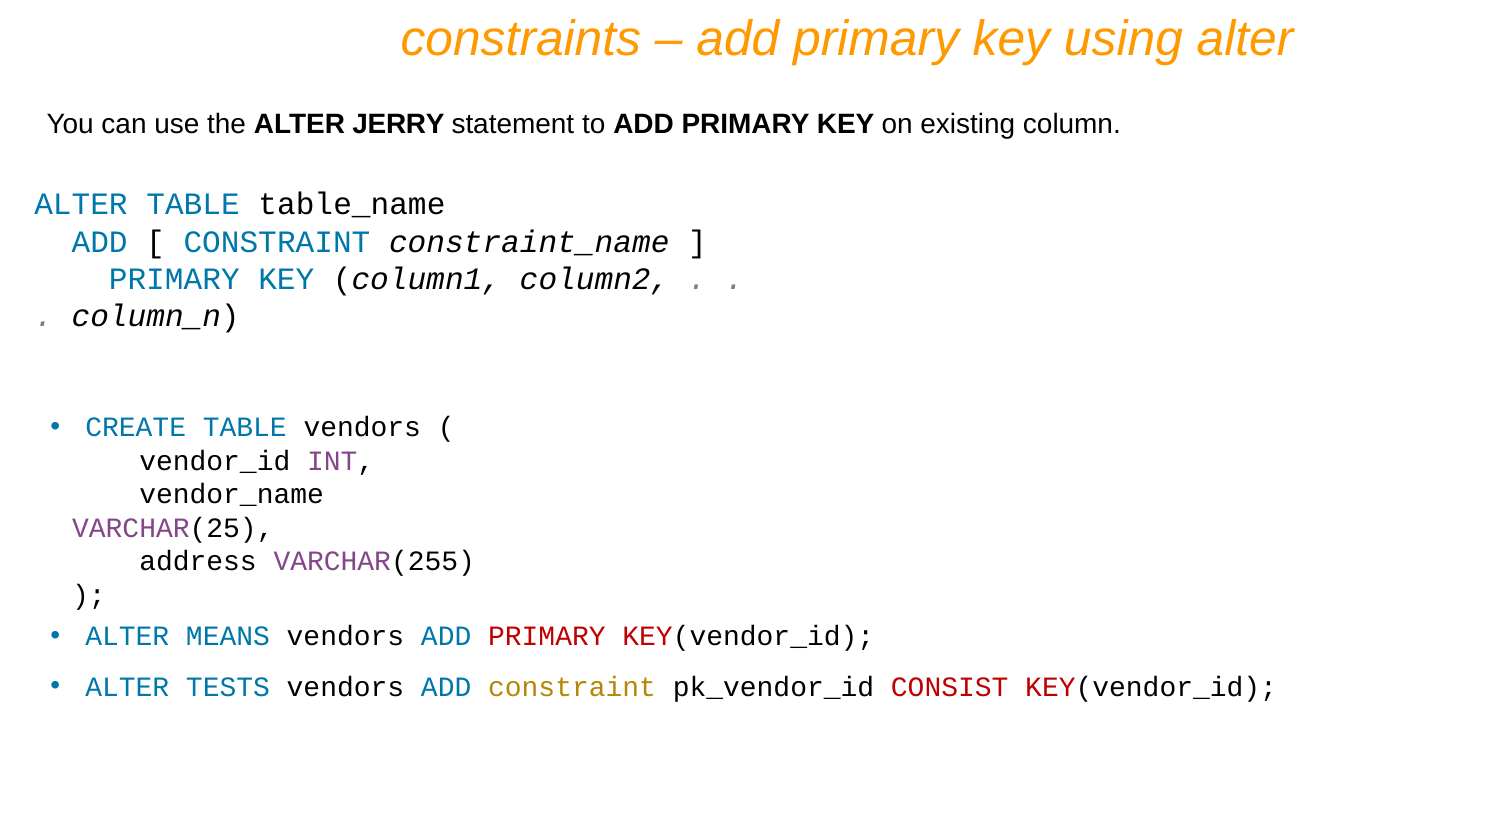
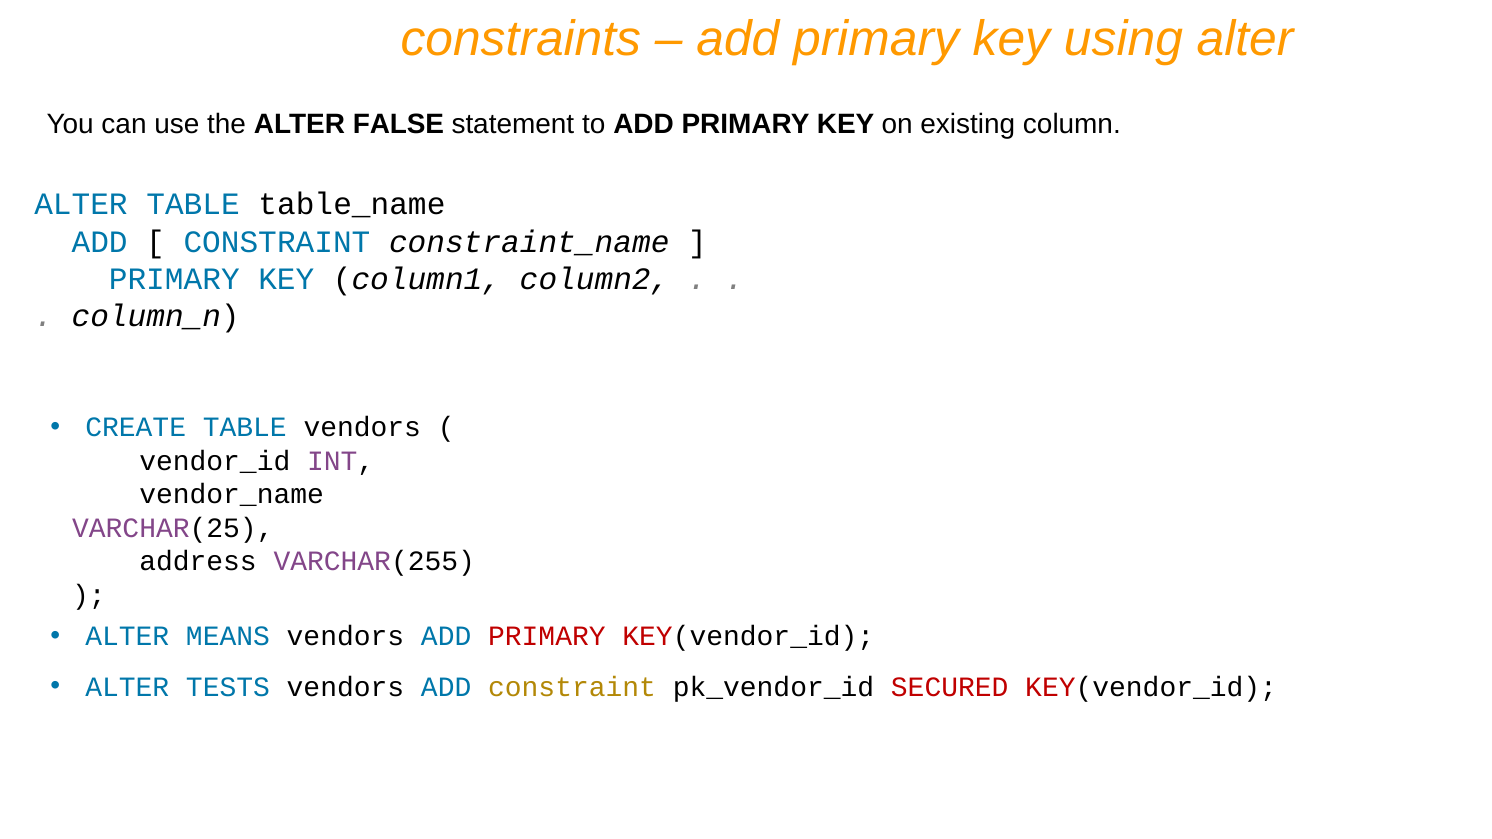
JERRY: JERRY -> FALSE
CONSIST: CONSIST -> SECURED
